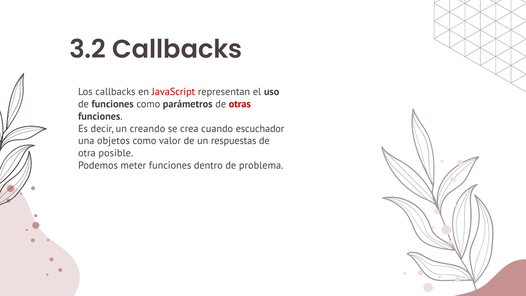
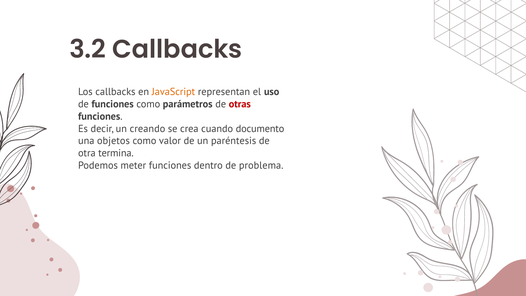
JavaScript colour: red -> orange
escuchador: escuchador -> documento
respuestas: respuestas -> paréntesis
posible: posible -> termina
